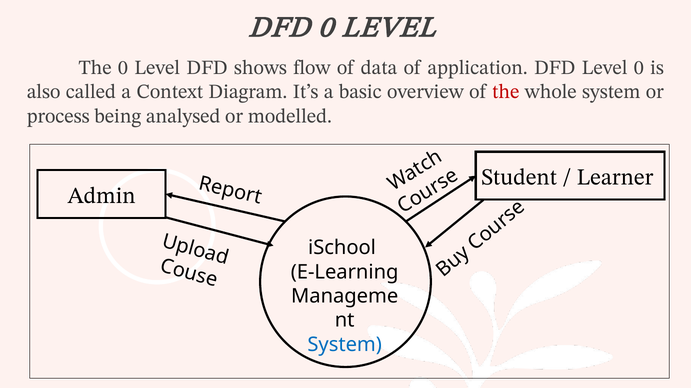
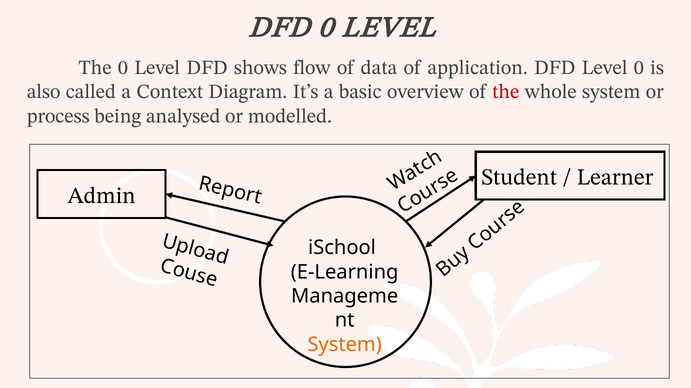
System at (345, 345) colour: blue -> orange
